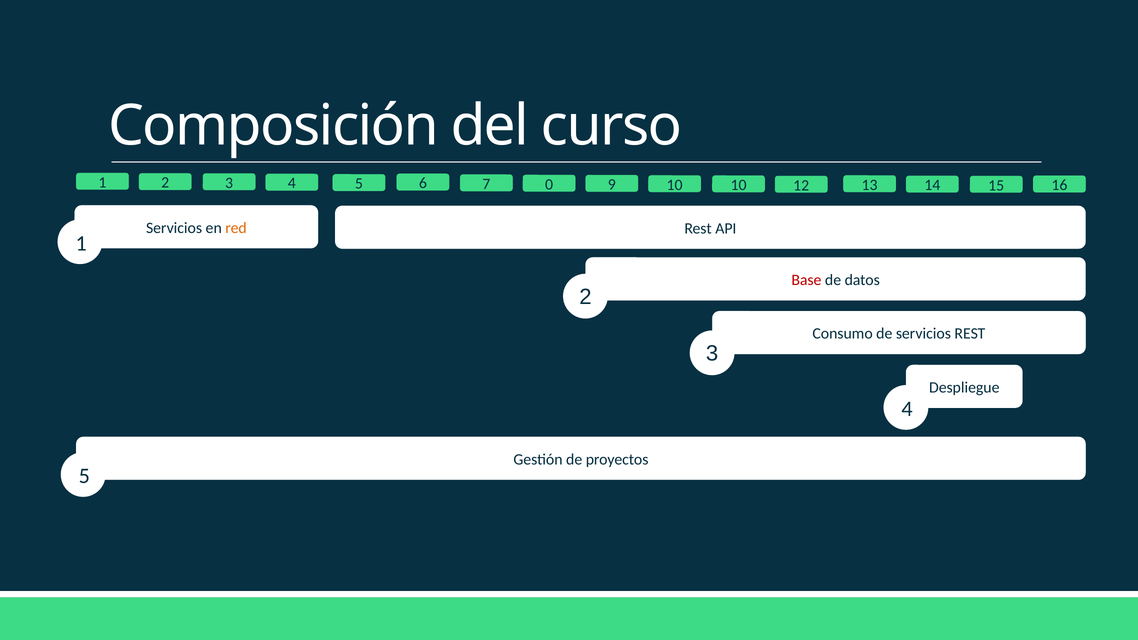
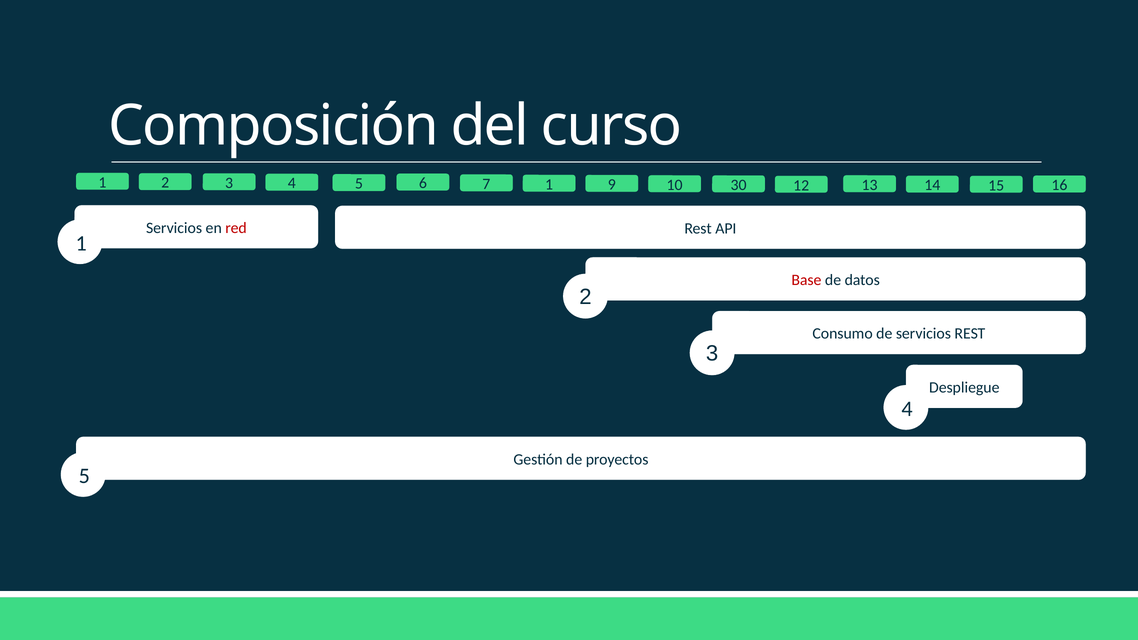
7 0: 0 -> 1
10 10: 10 -> 30
red colour: orange -> red
